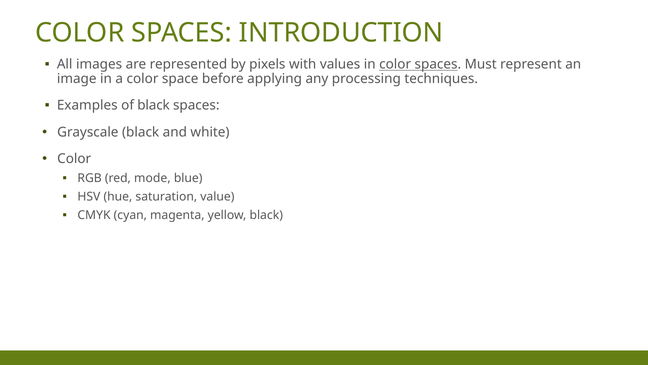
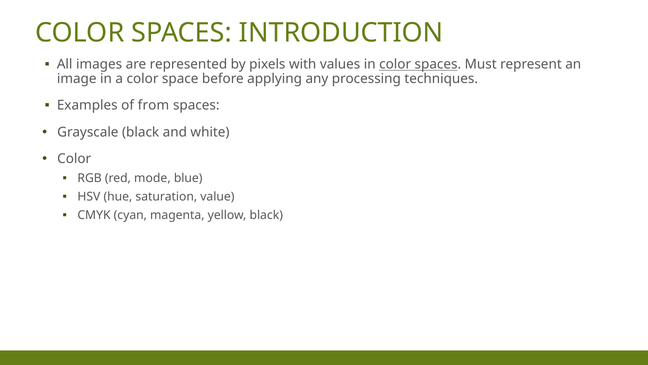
of black: black -> from
